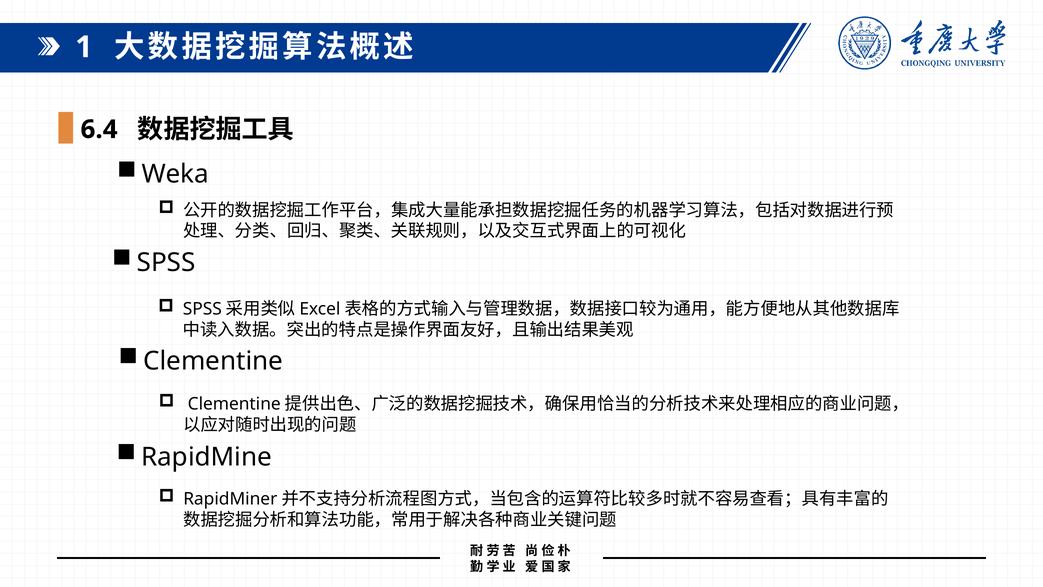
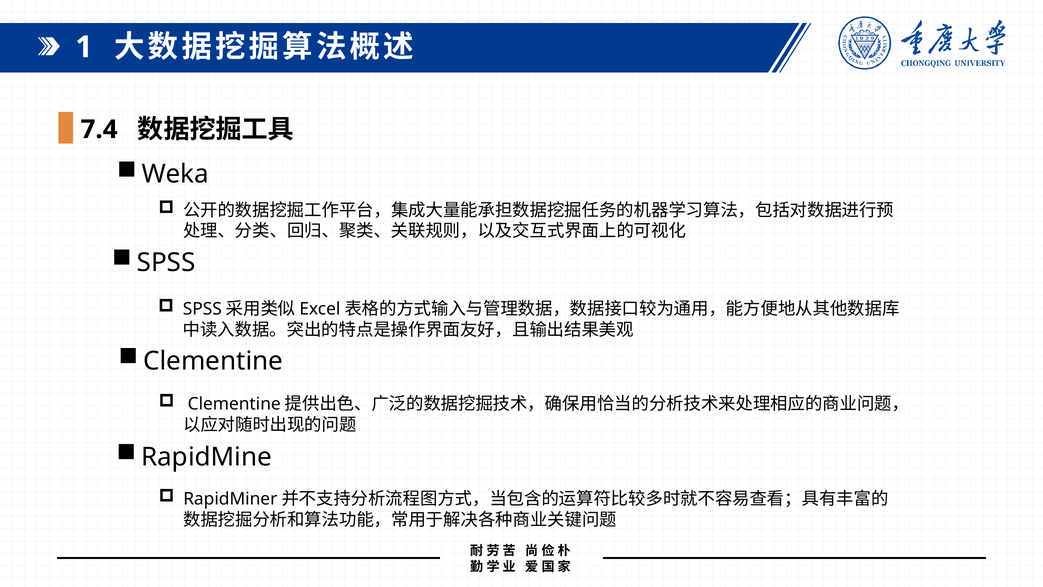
6.4: 6.4 -> 7.4
